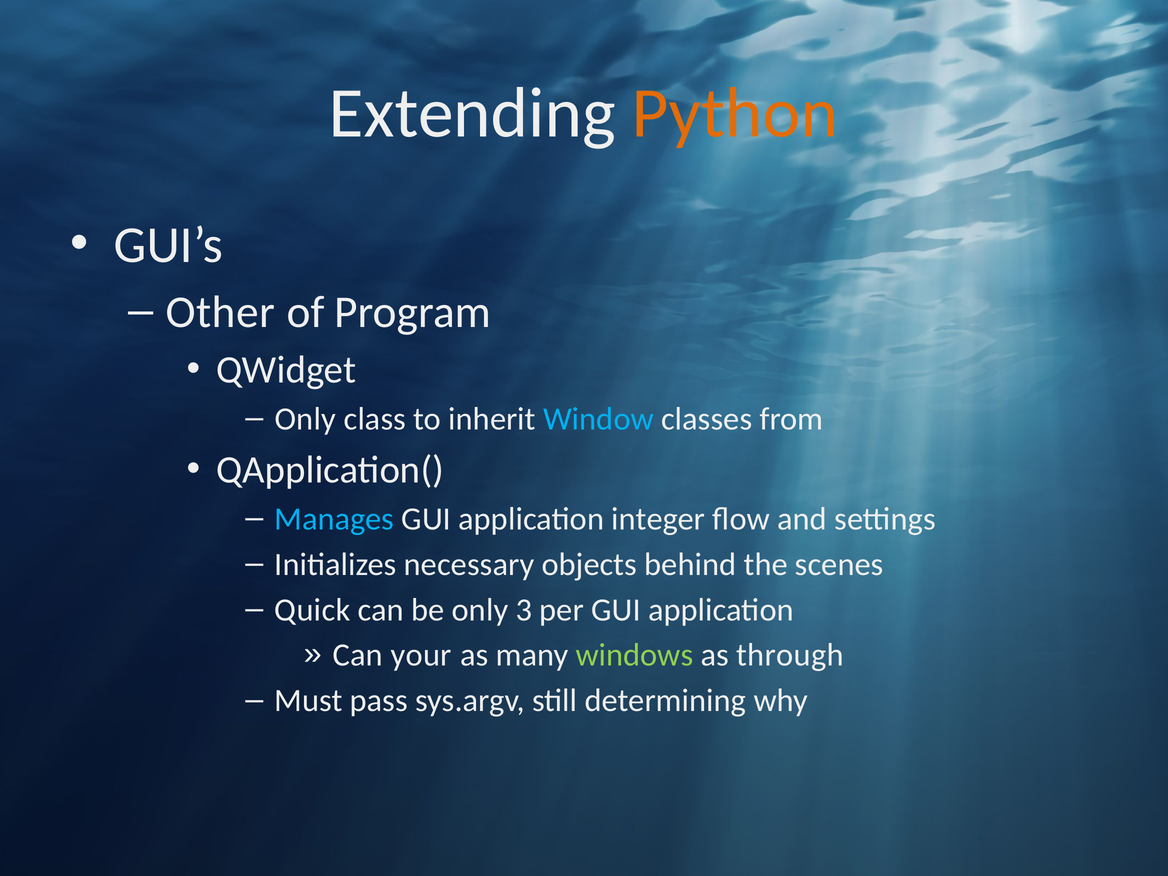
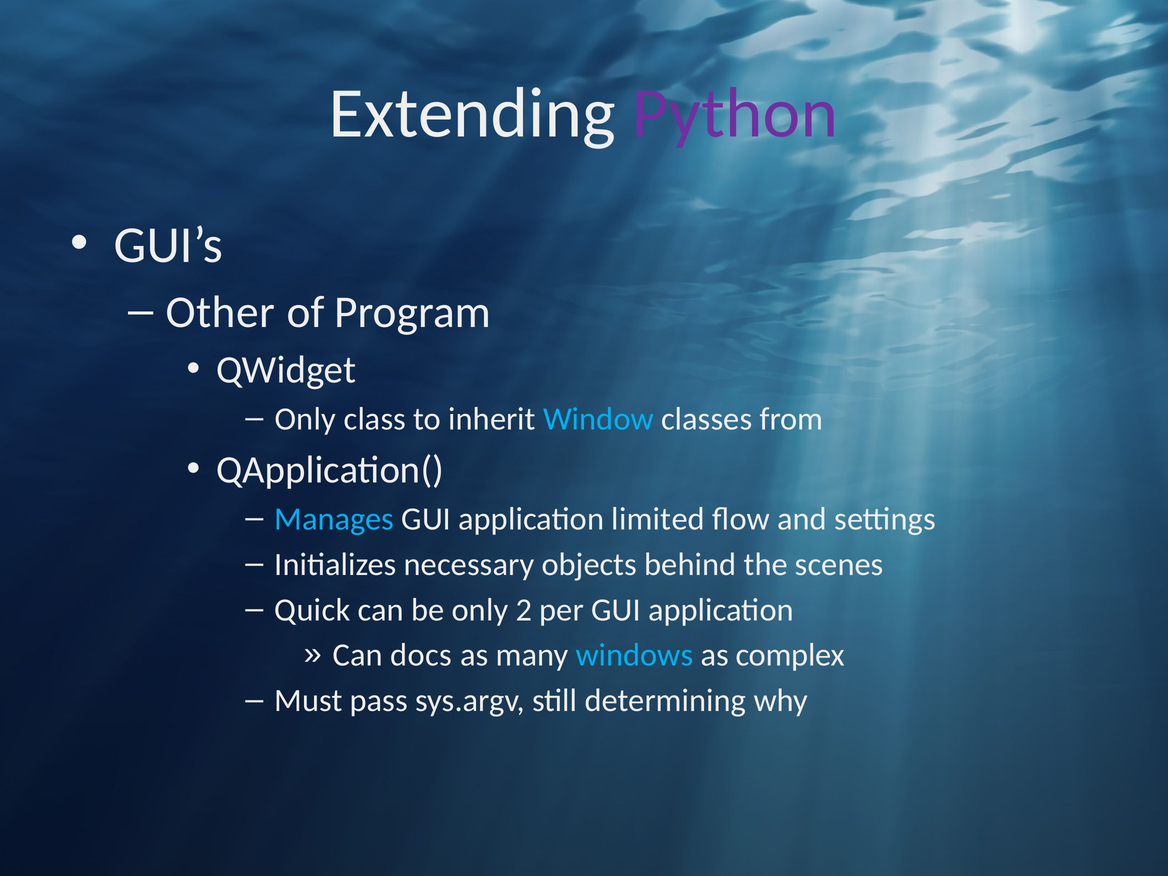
Python colour: orange -> purple
integer: integer -> limited
3: 3 -> 2
your: your -> docs
windows colour: light green -> light blue
through: through -> complex
